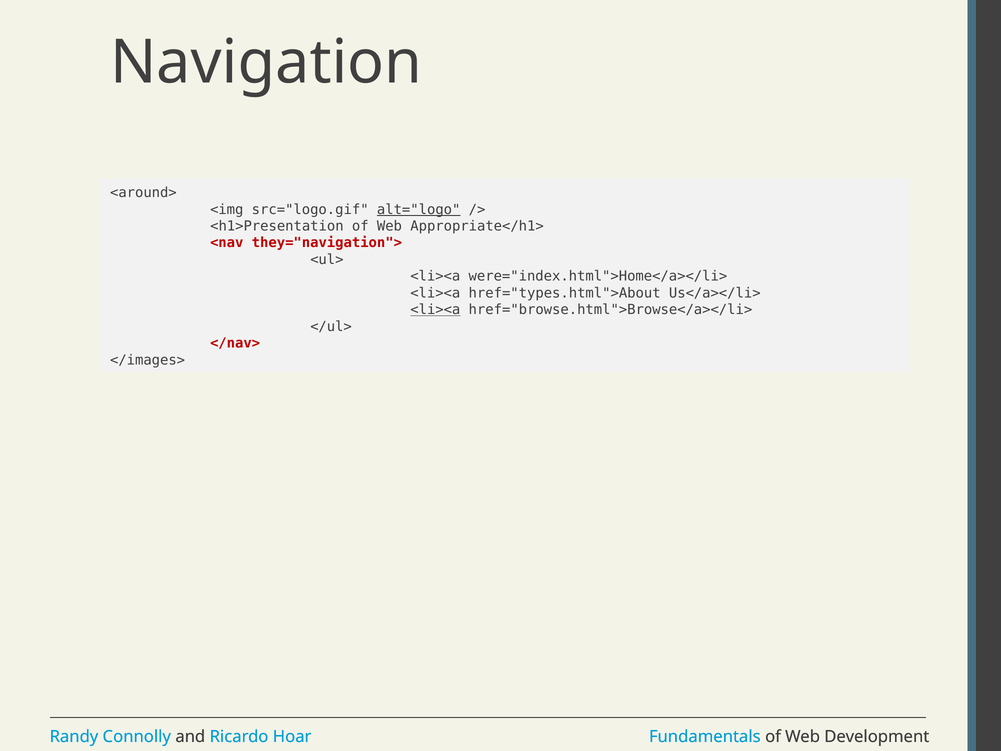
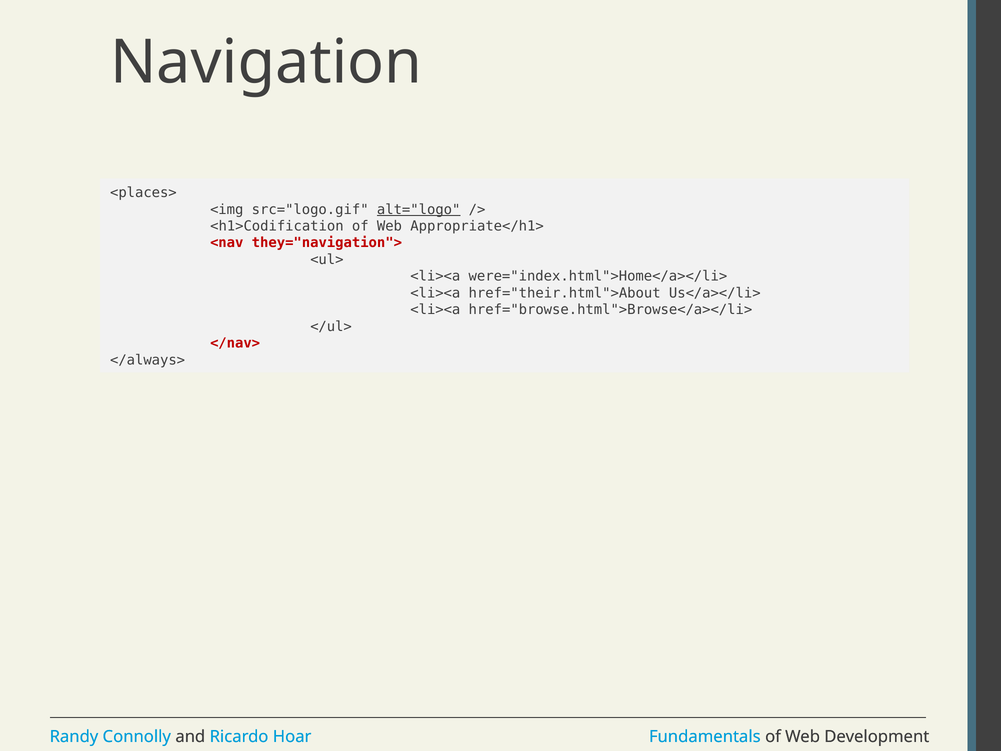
<around>: <around> -> <places>
<h1>Presentation: <h1>Presentation -> <h1>Codification
href="types.html">About: href="types.html">About -> href="their.html">About
<li><a at (435, 310) underline: present -> none
</images>: </images> -> </always>
